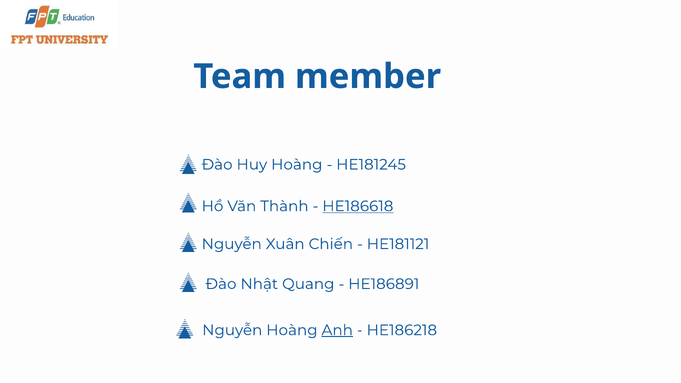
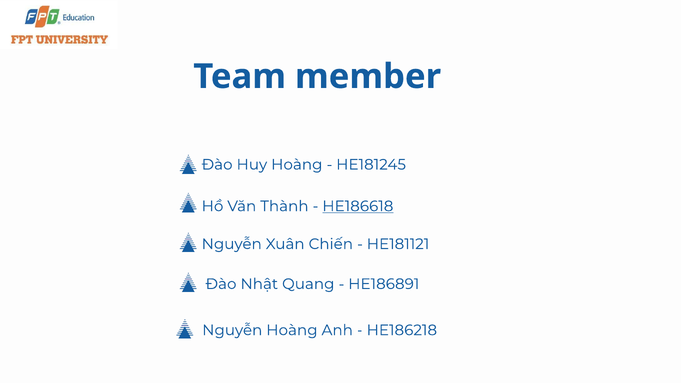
Anh underline: present -> none
